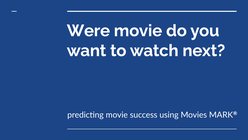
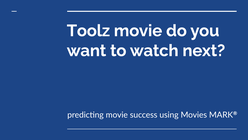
Were: Were -> Toolz
